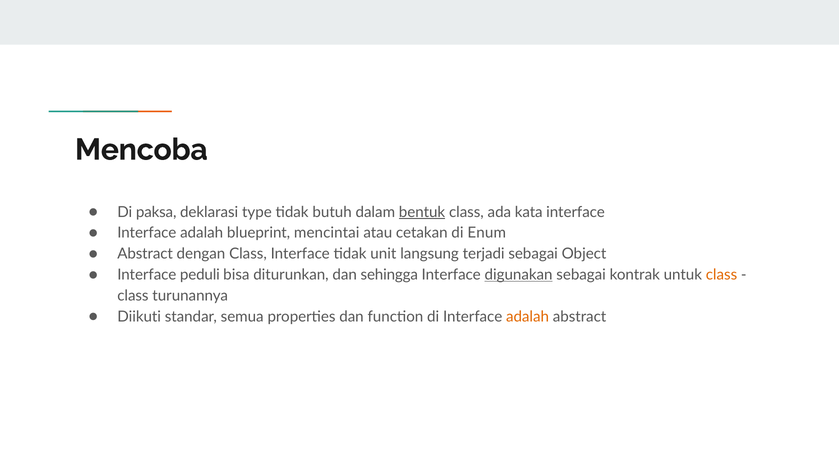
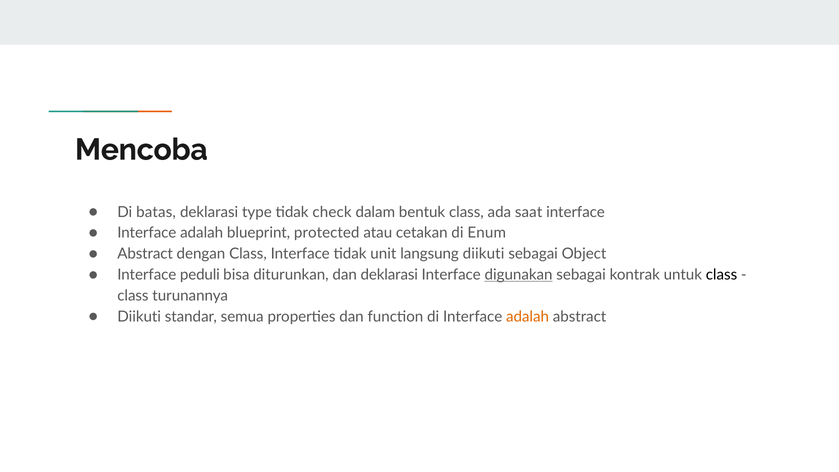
paksa: paksa -> batas
butuh: butuh -> check
bentuk underline: present -> none
kata: kata -> saat
mencintai: mencintai -> protected
langsung terjadi: terjadi -> diikuti
dan sehingga: sehingga -> deklarasi
class at (721, 275) colour: orange -> black
